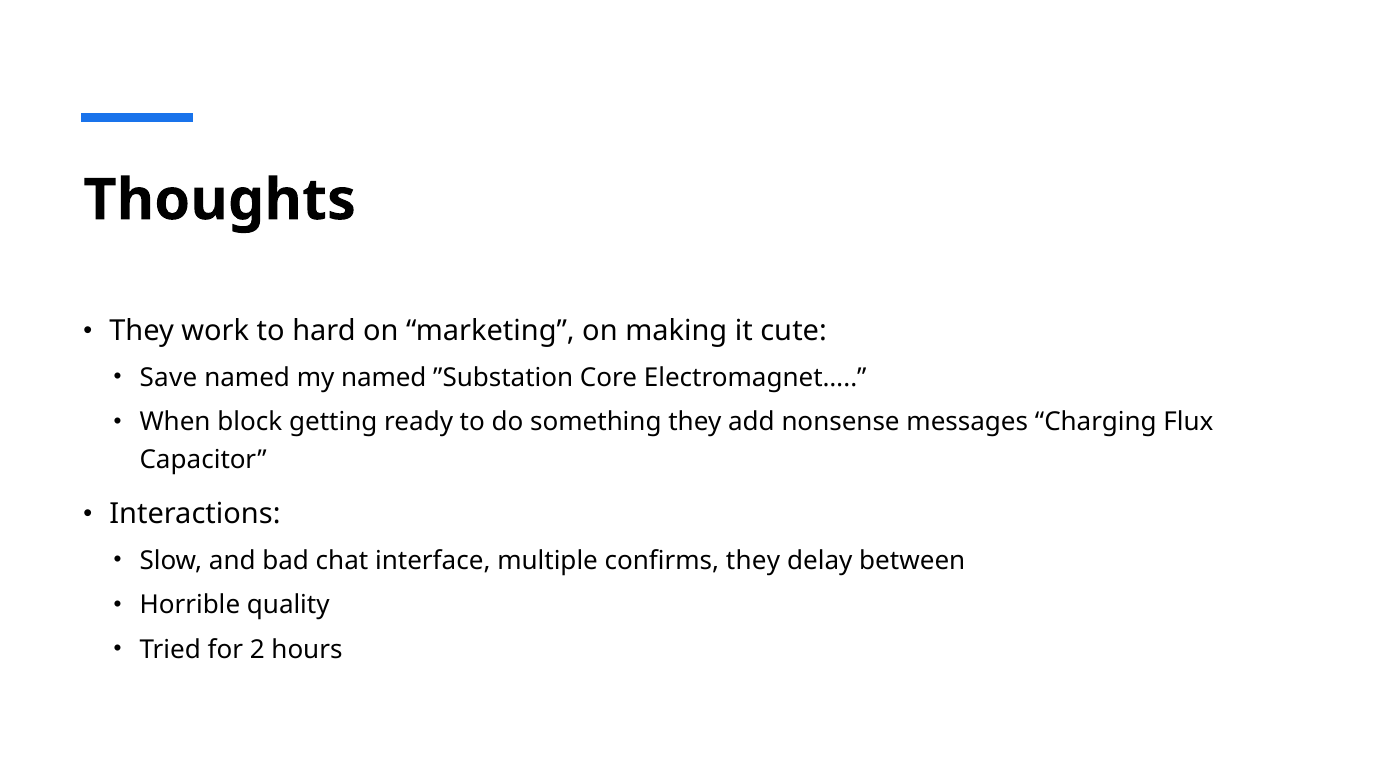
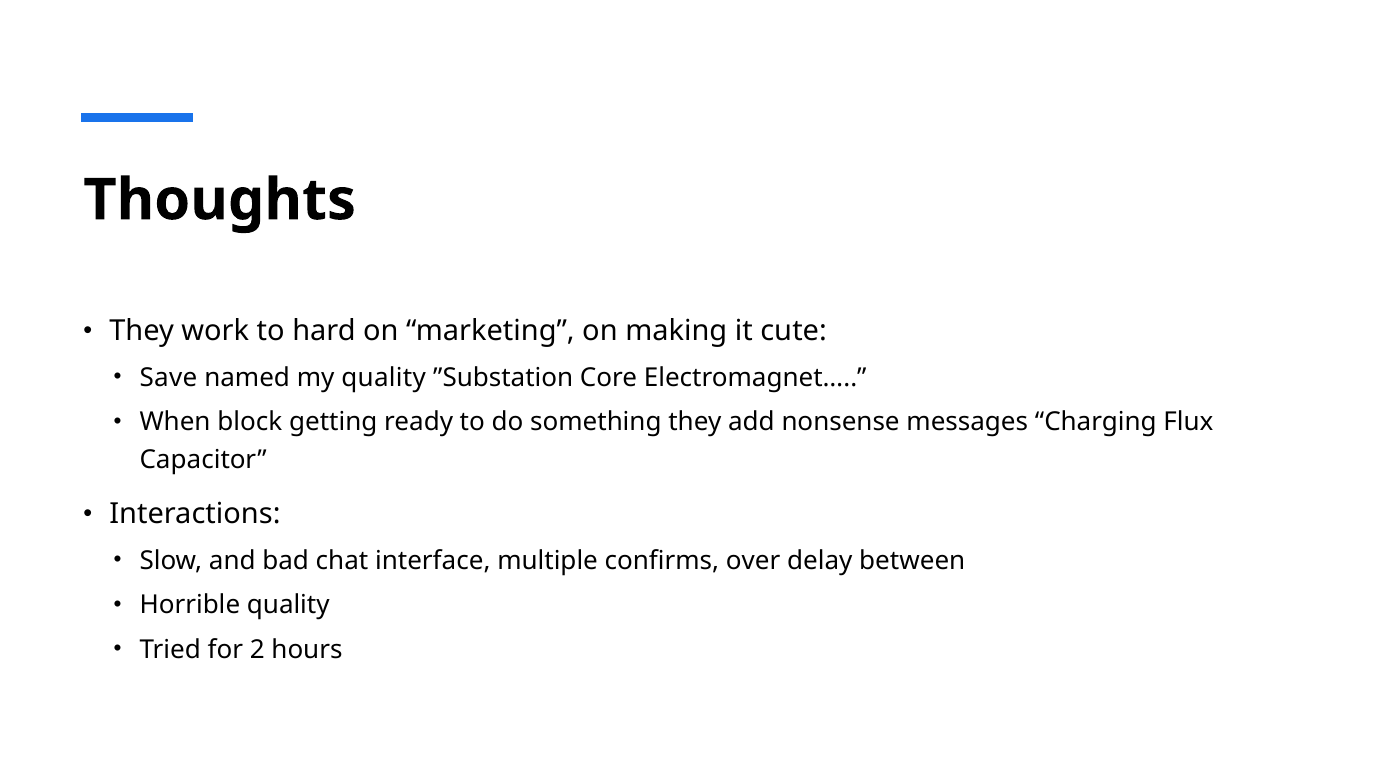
my named: named -> quality
confirms they: they -> over
